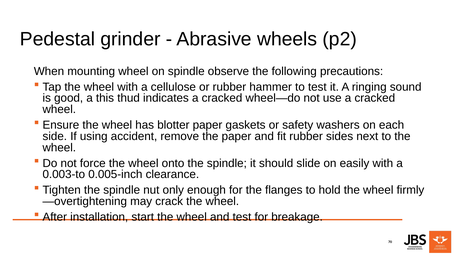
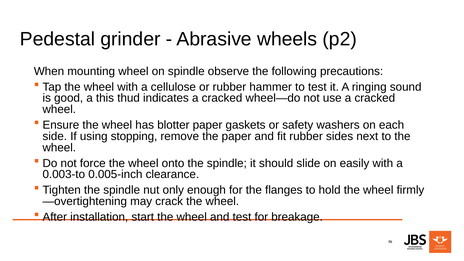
accident: accident -> stopping
